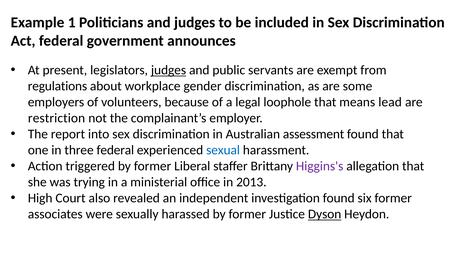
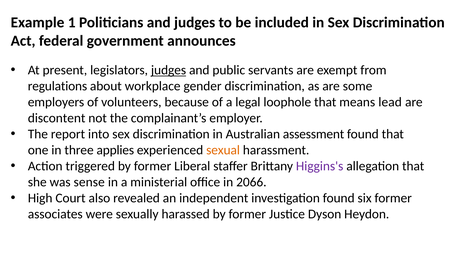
restriction: restriction -> discontent
three federal: federal -> applies
sexual colour: blue -> orange
trying: trying -> sense
2013: 2013 -> 2066
Dyson underline: present -> none
